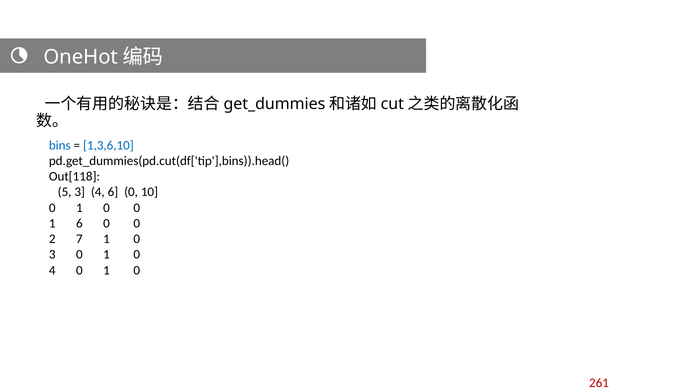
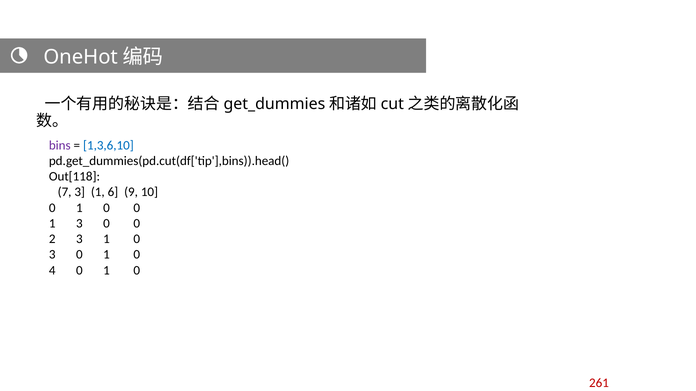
bins colour: blue -> purple
5: 5 -> 7
4 at (98, 192): 4 -> 1
0 at (131, 192): 0 -> 9
1 6: 6 -> 3
2 7: 7 -> 3
